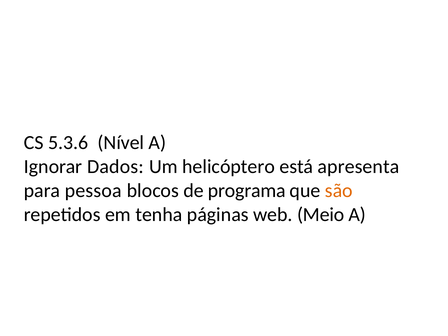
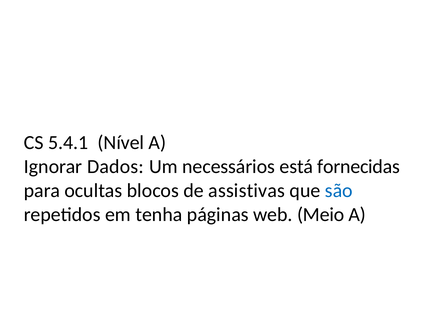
5.3.6: 5.3.6 -> 5.4.1
helicóptero: helicóptero -> necessários
apresenta: apresenta -> fornecidas
pessoa: pessoa -> ocultas
programa: programa -> assistivas
são colour: orange -> blue
